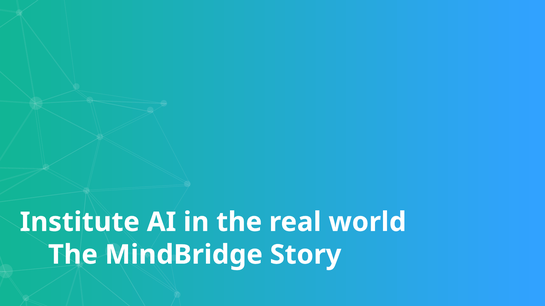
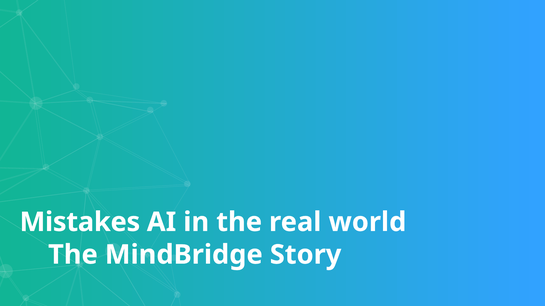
Institute: Institute -> Mistakes
